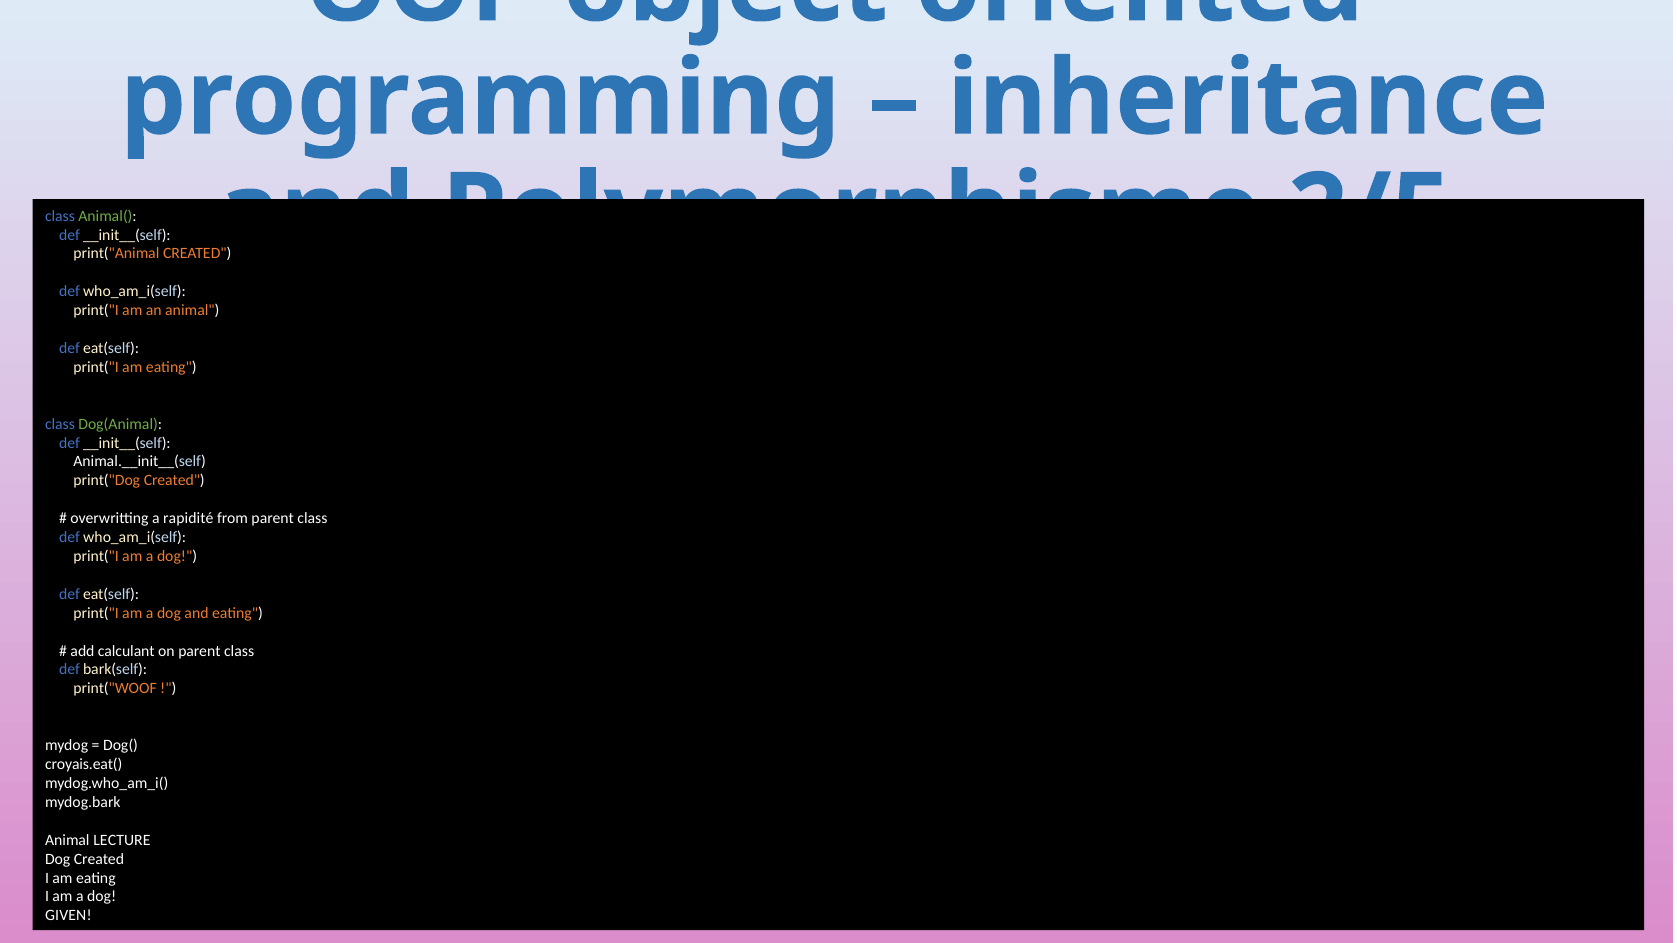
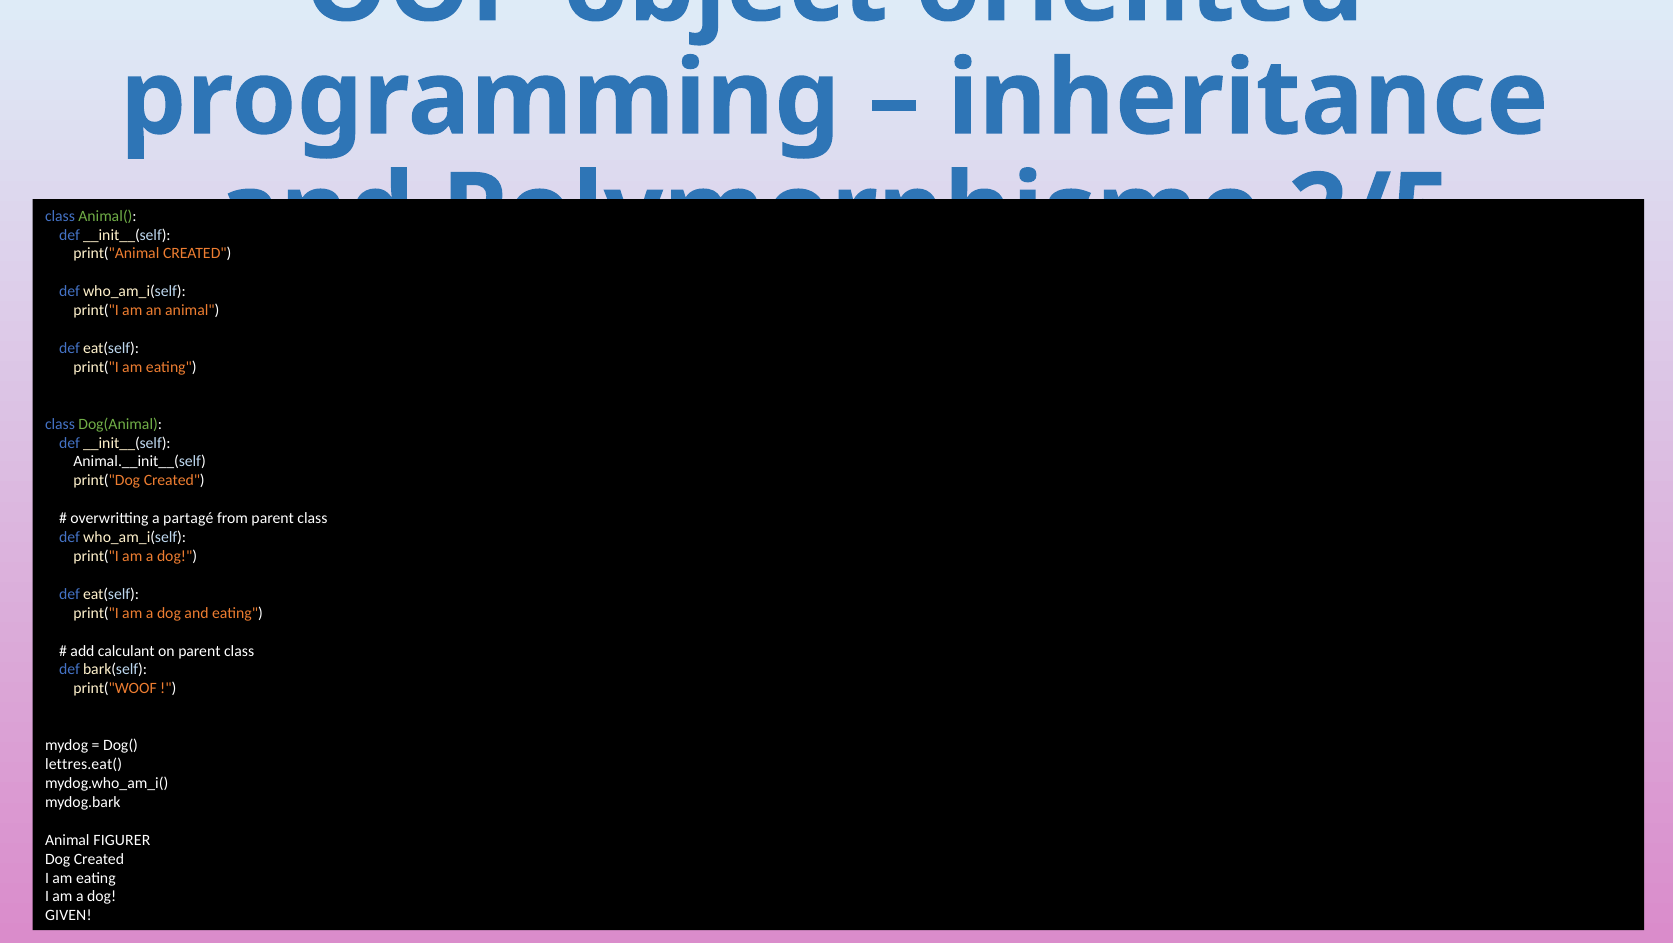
rapidité: rapidité -> partagé
croyais.eat(: croyais.eat( -> lettres.eat(
LECTURE: LECTURE -> FIGURER
